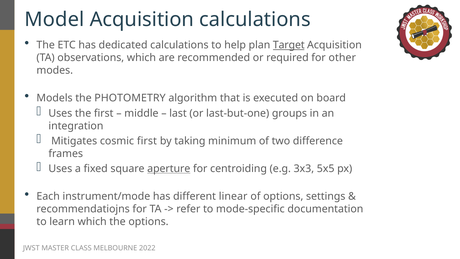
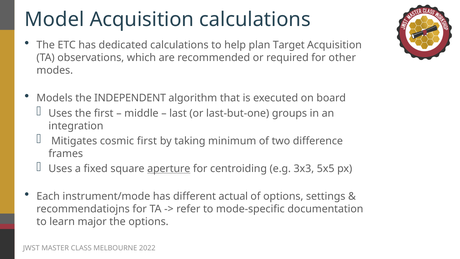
Target underline: present -> none
PHOTOMETRY: PHOTOMETRY -> INDEPENDENT
linear: linear -> actual
learn which: which -> major
